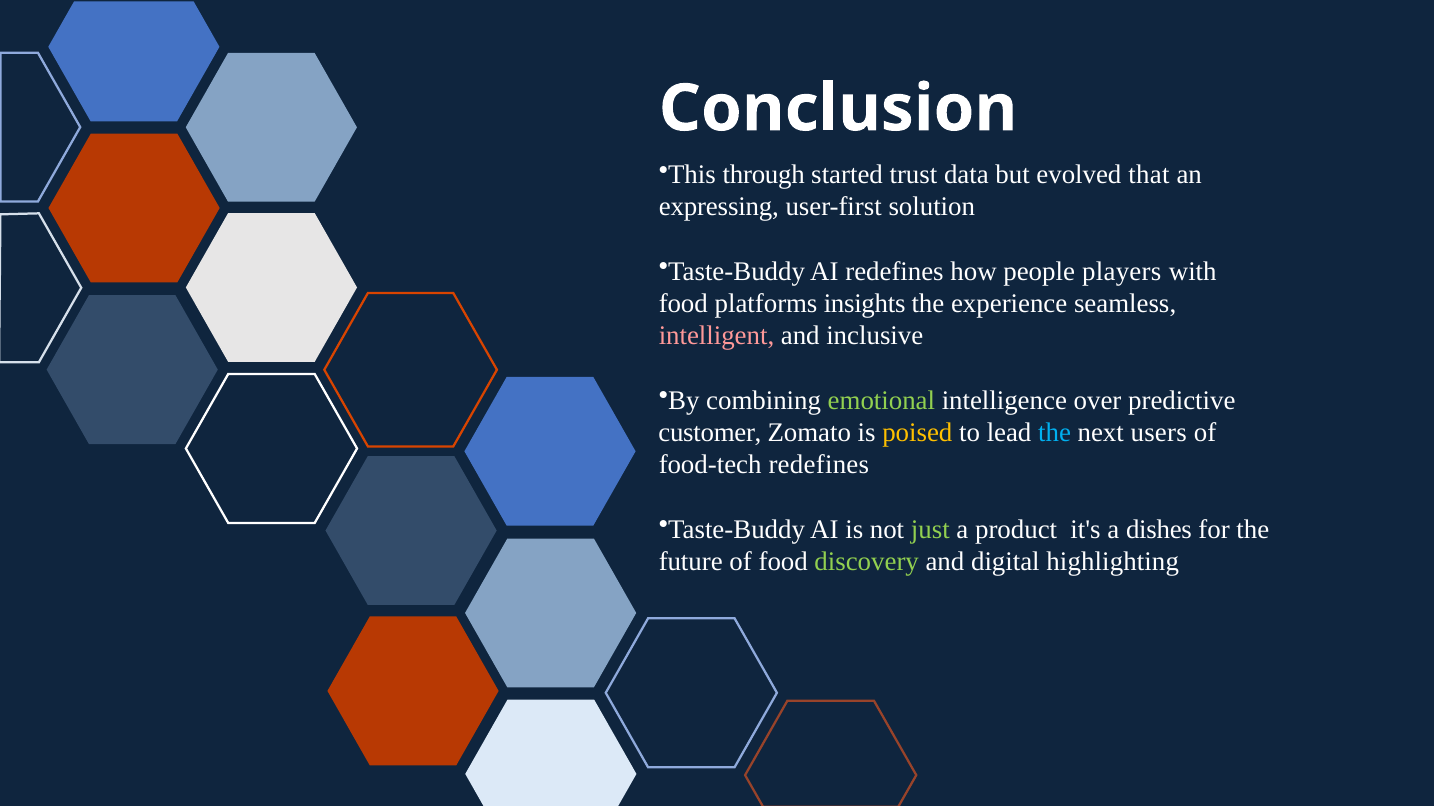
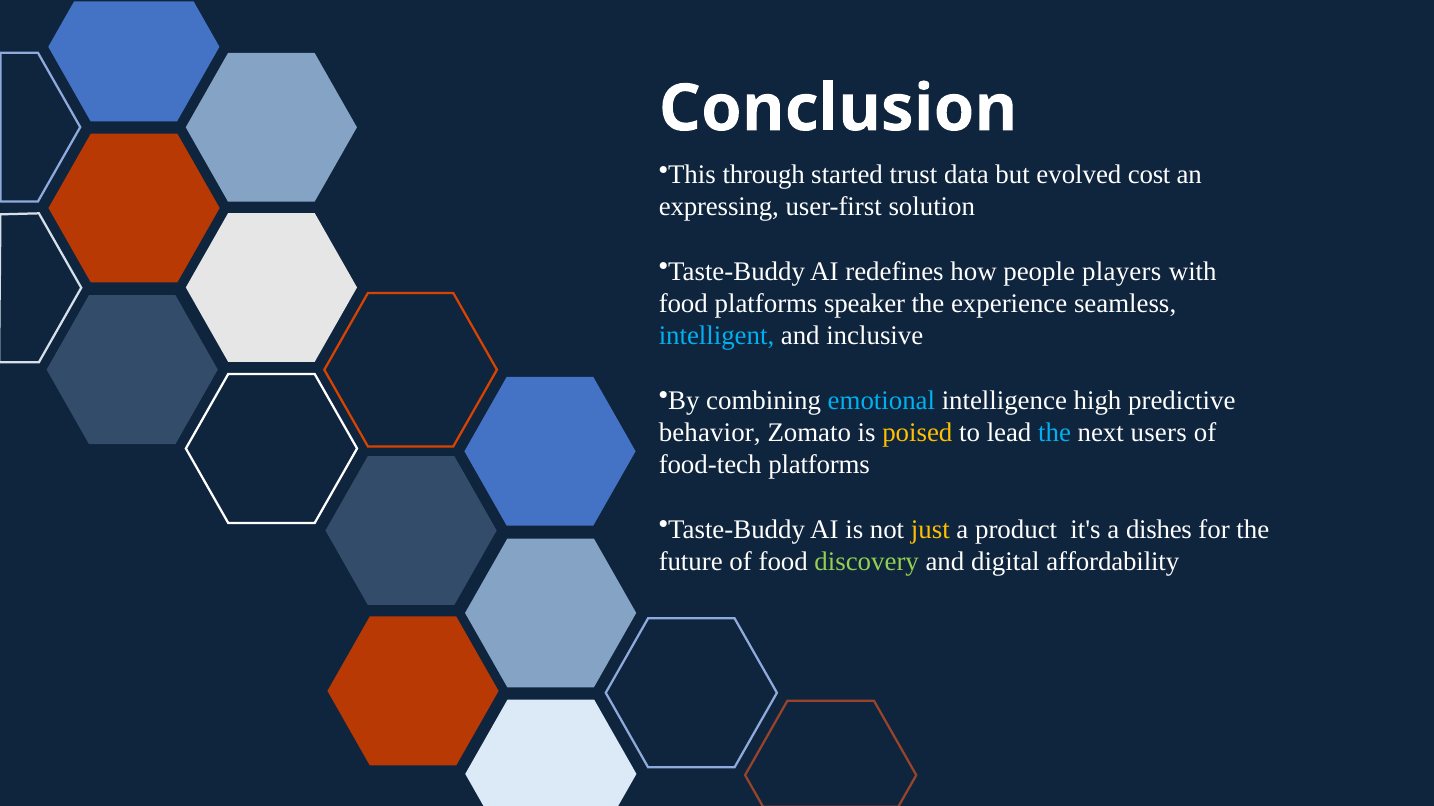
that: that -> cost
insights: insights -> speaker
intelligent colour: pink -> light blue
emotional colour: light green -> light blue
over: over -> high
customer: customer -> behavior
food-tech redefines: redefines -> platforms
just colour: light green -> yellow
highlighting: highlighting -> affordability
